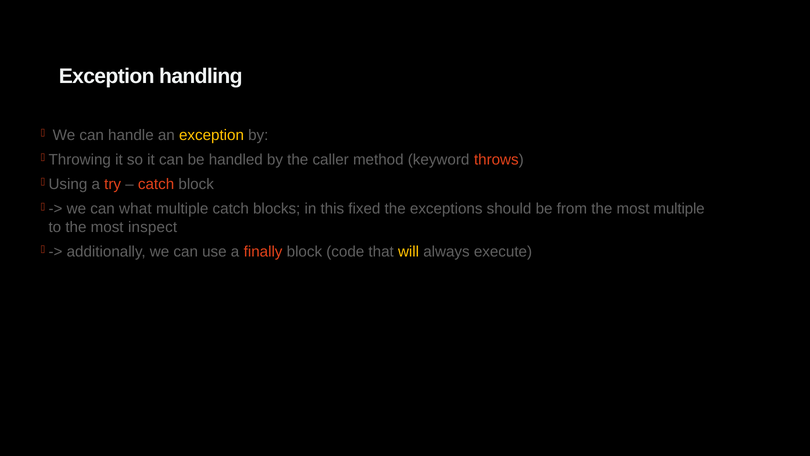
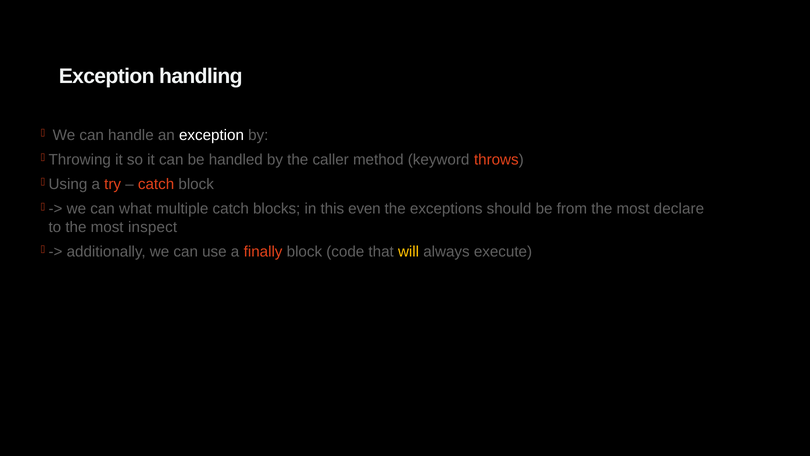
exception at (211, 135) colour: yellow -> white
fixed: fixed -> even
most multiple: multiple -> declare
